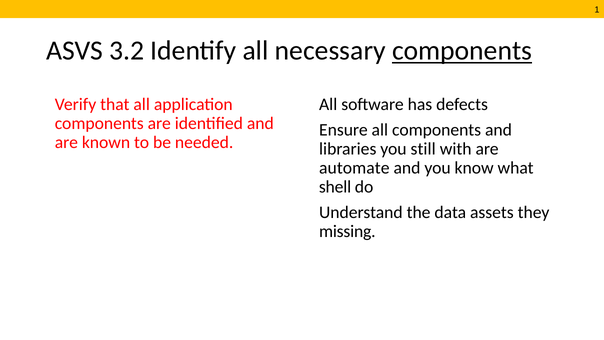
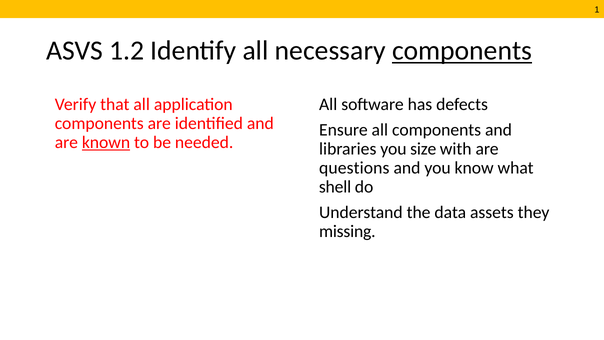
3.2: 3.2 -> 1.2
known underline: none -> present
still: still -> size
automate: automate -> questions
